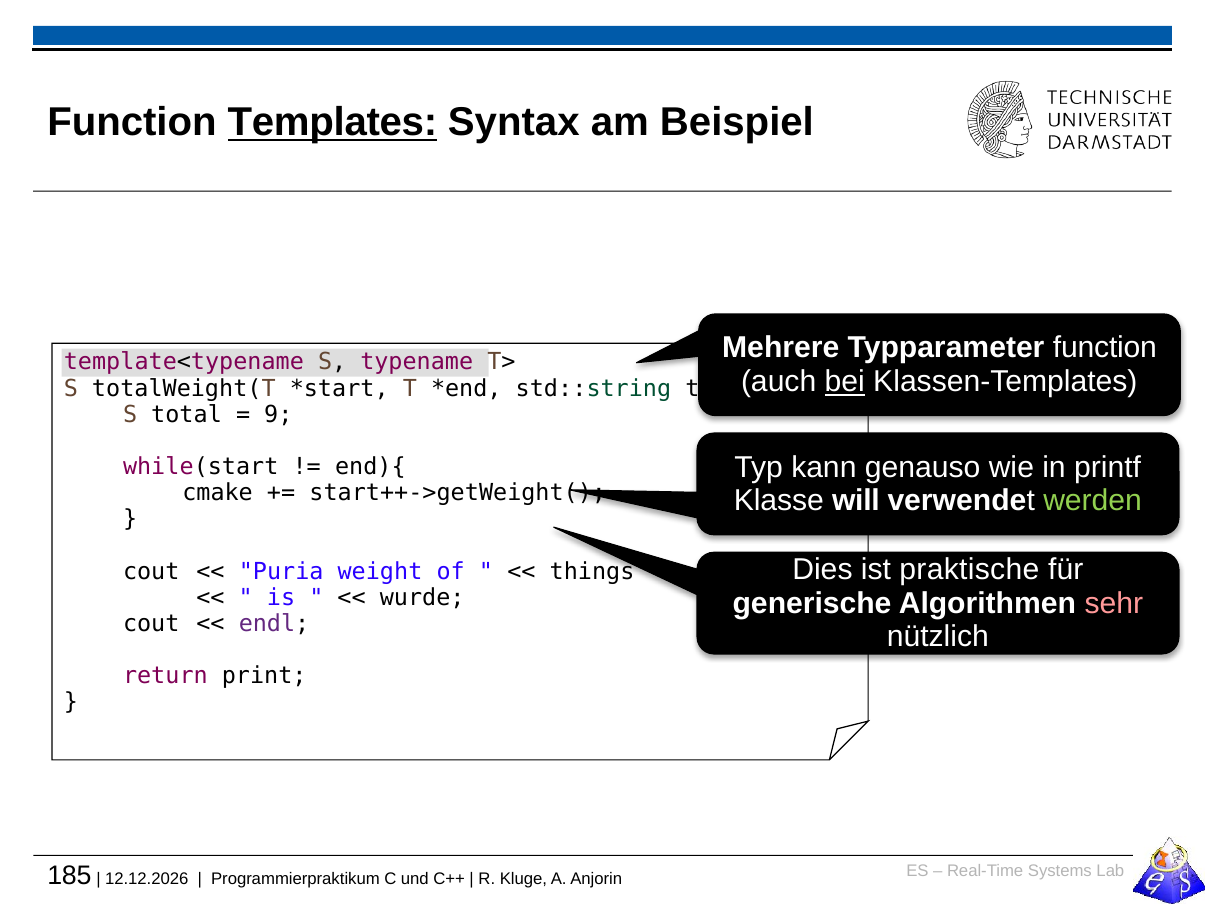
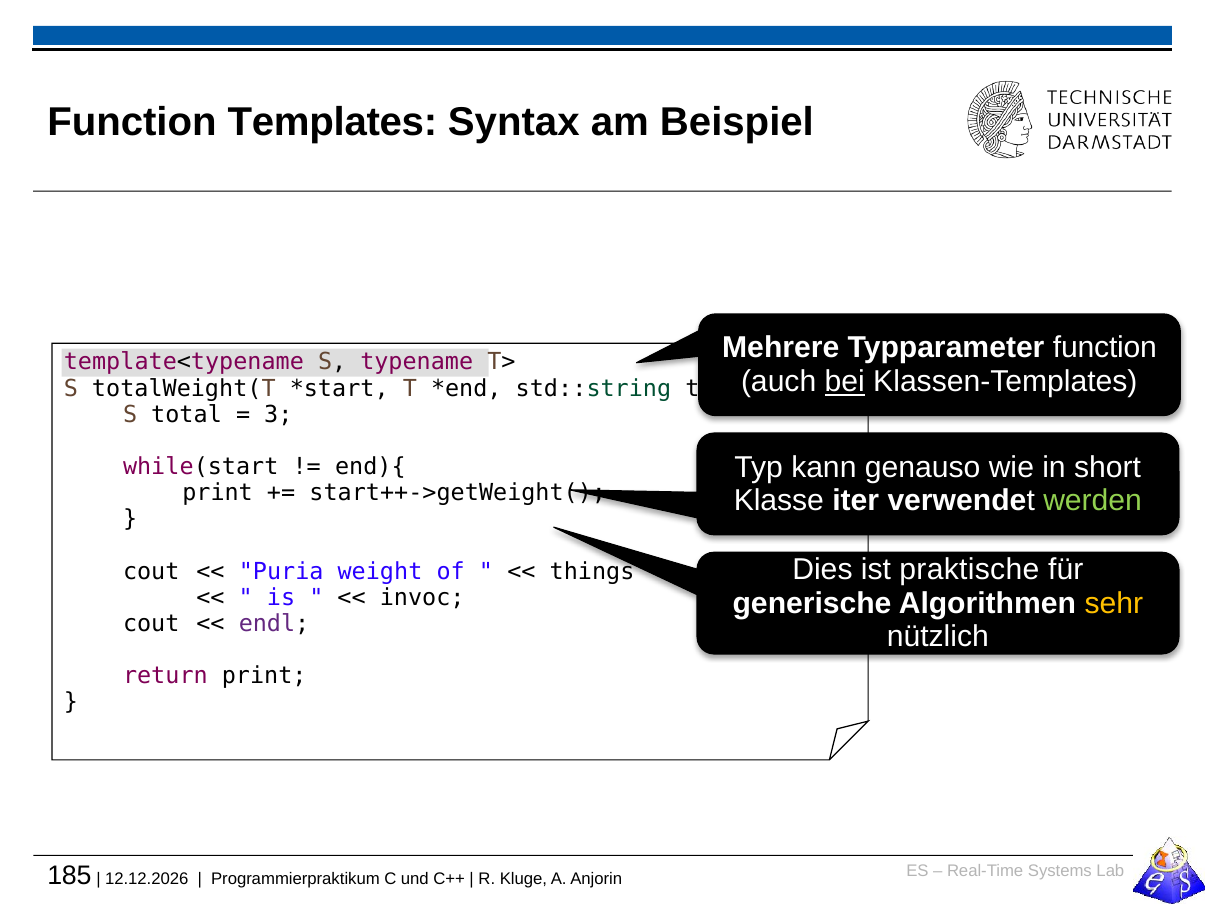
Templates underline: present -> none
9: 9 -> 3
printf: printf -> short
cmake at (218, 493): cmake -> print
will: will -> iter
wurde: wurde -> invoc
sehr colour: pink -> yellow
